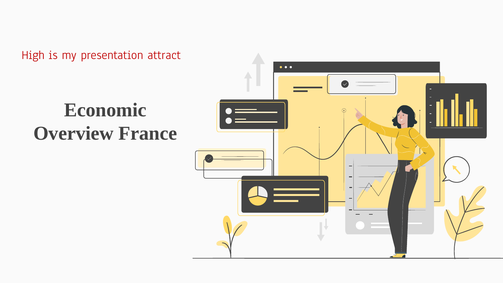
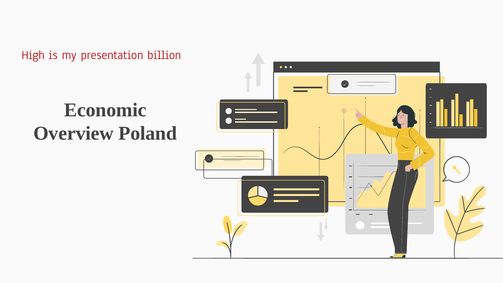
attract: attract -> billion
France: France -> Poland
